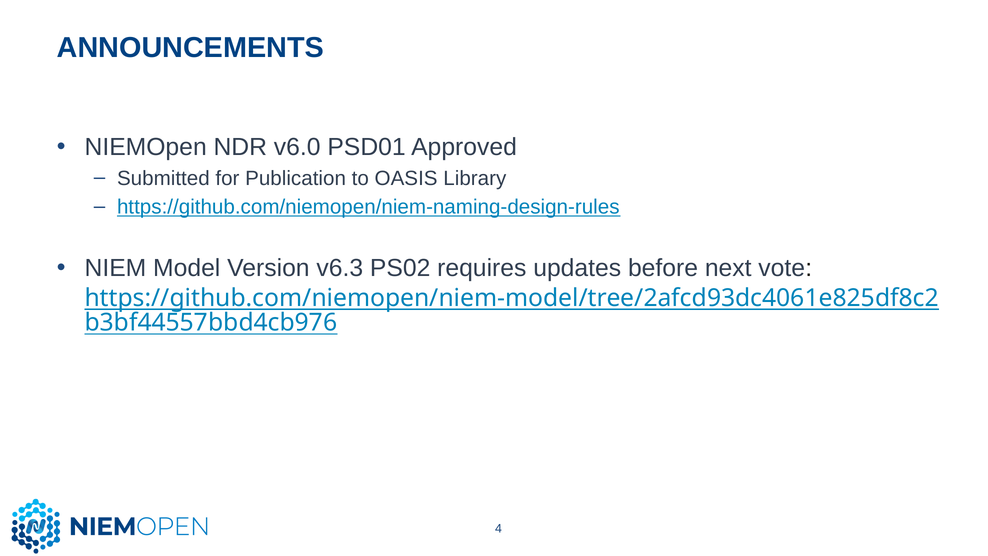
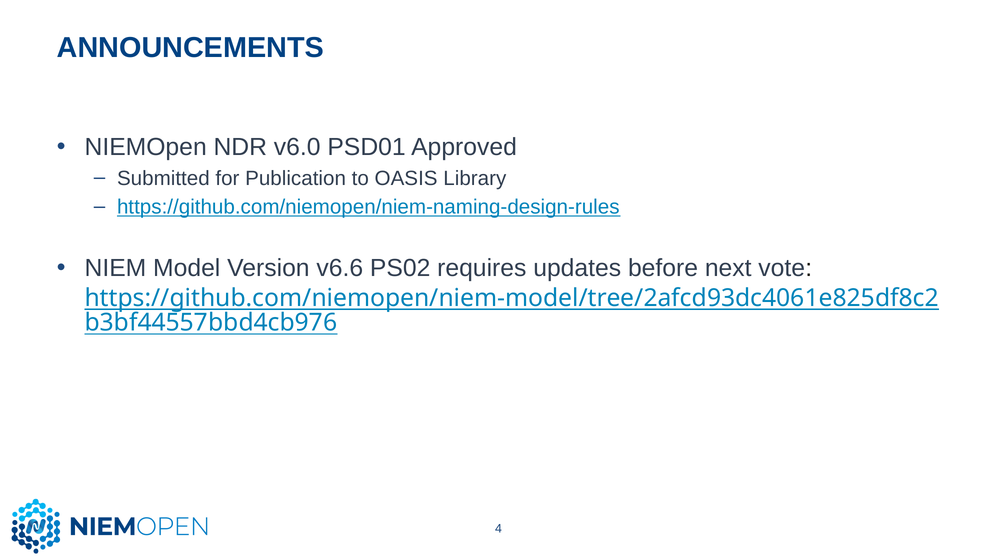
v6.3: v6.3 -> v6.6
